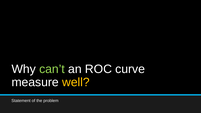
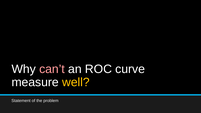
can’t colour: light green -> pink
